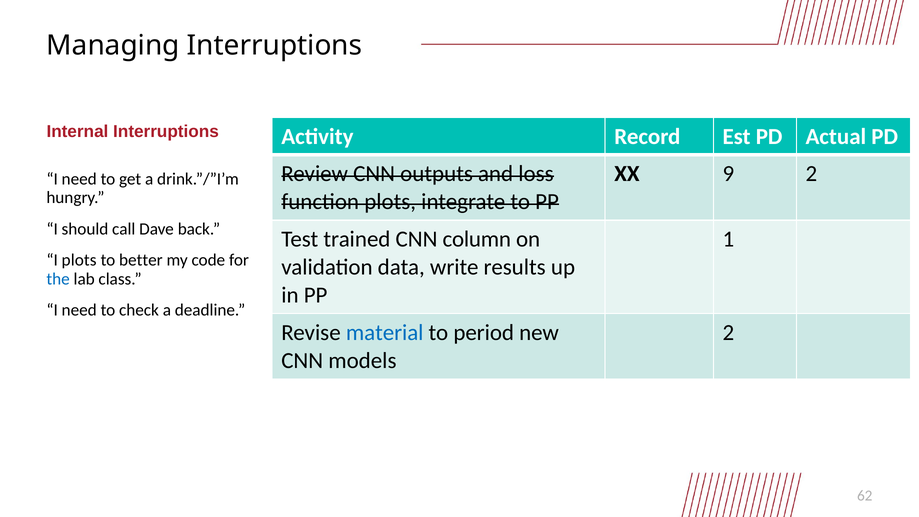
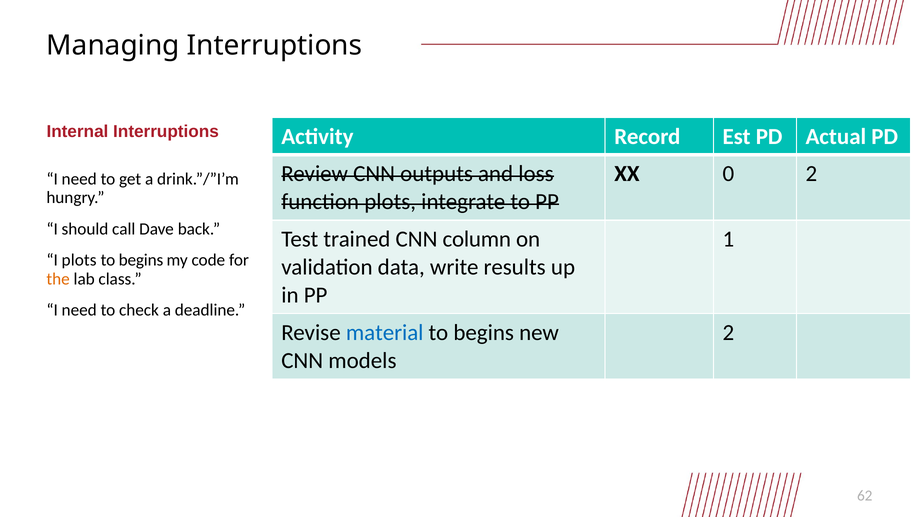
9: 9 -> 0
better at (141, 260): better -> begins
the colour: blue -> orange
period at (484, 332): period -> begins
